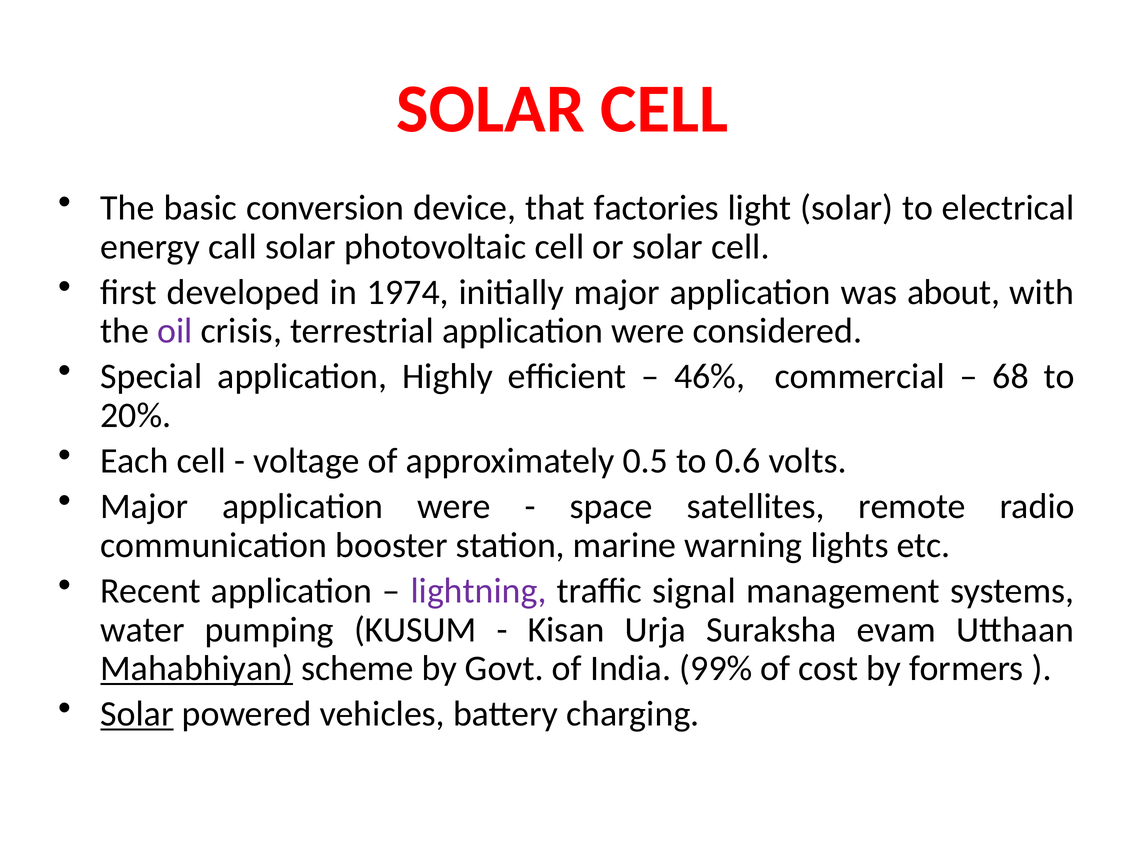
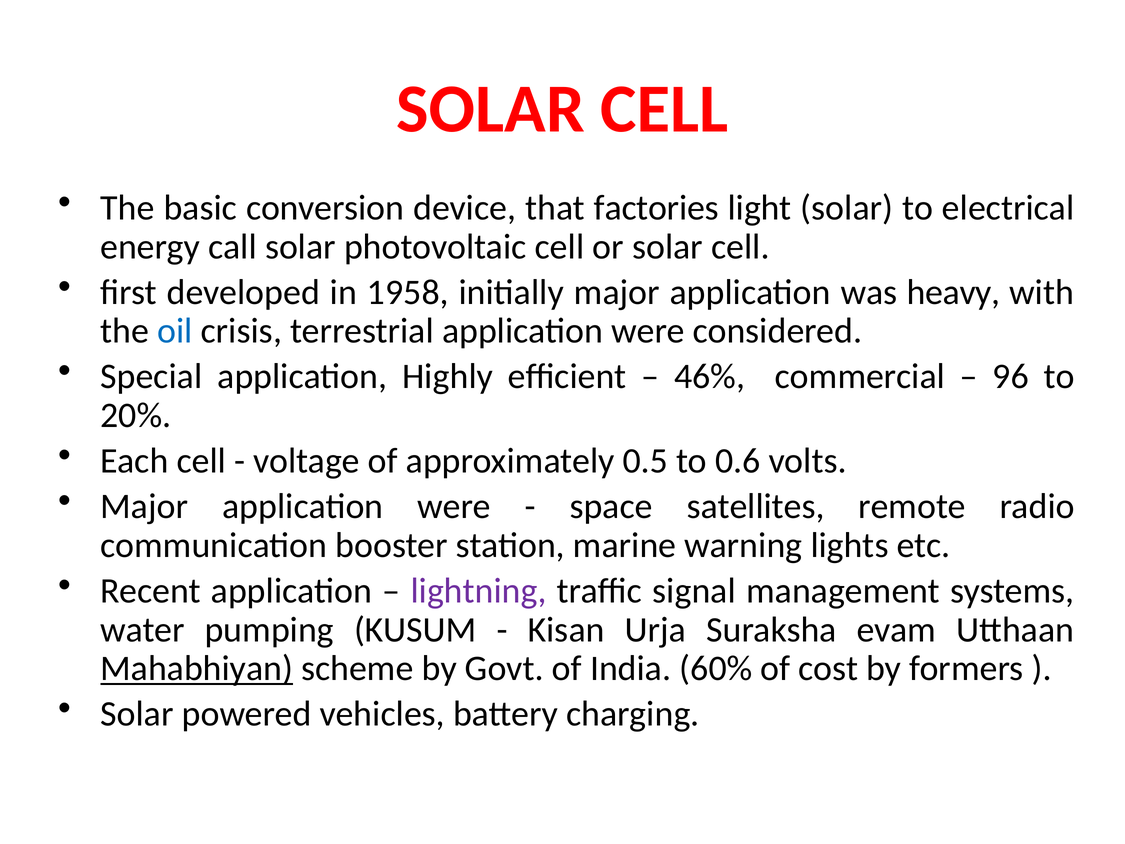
1974: 1974 -> 1958
about: about -> heavy
oil colour: purple -> blue
68: 68 -> 96
99%: 99% -> 60%
Solar at (137, 714) underline: present -> none
